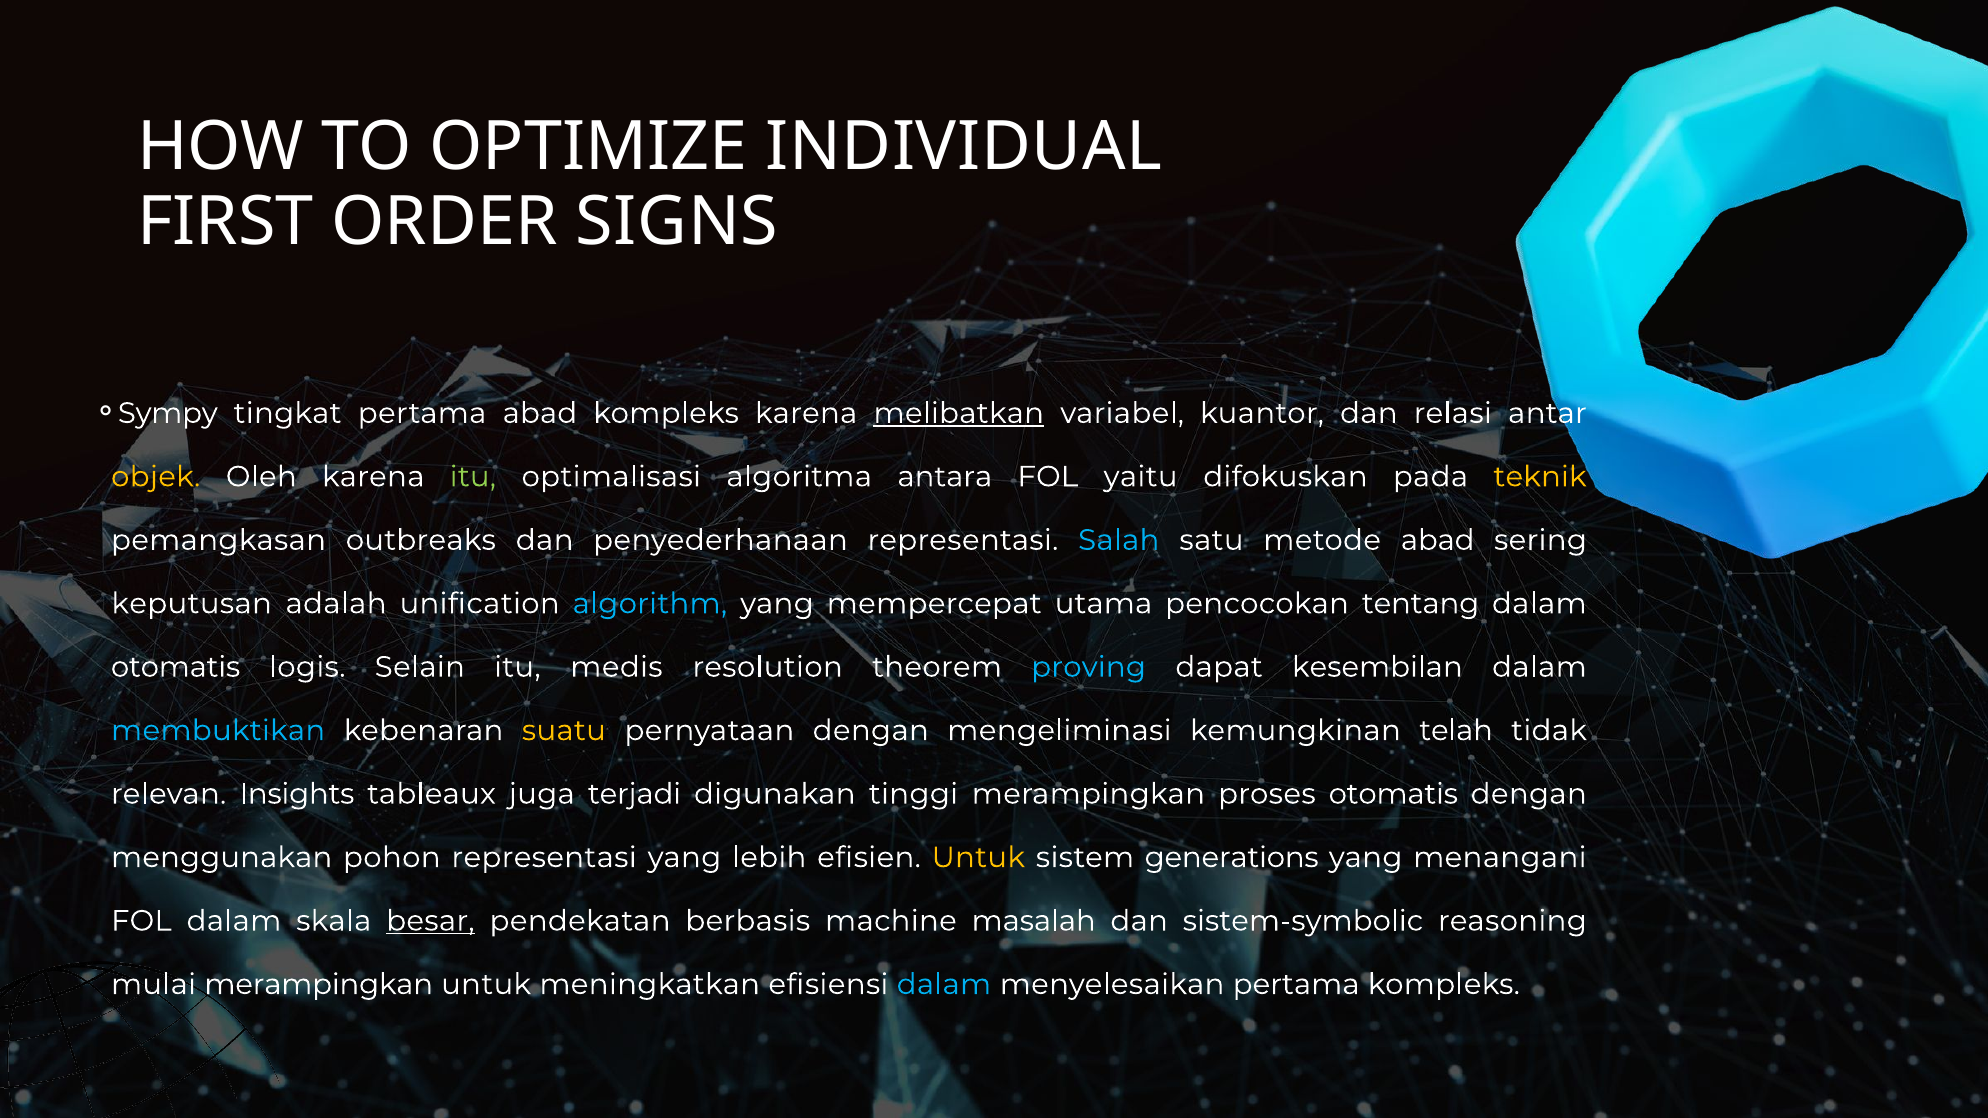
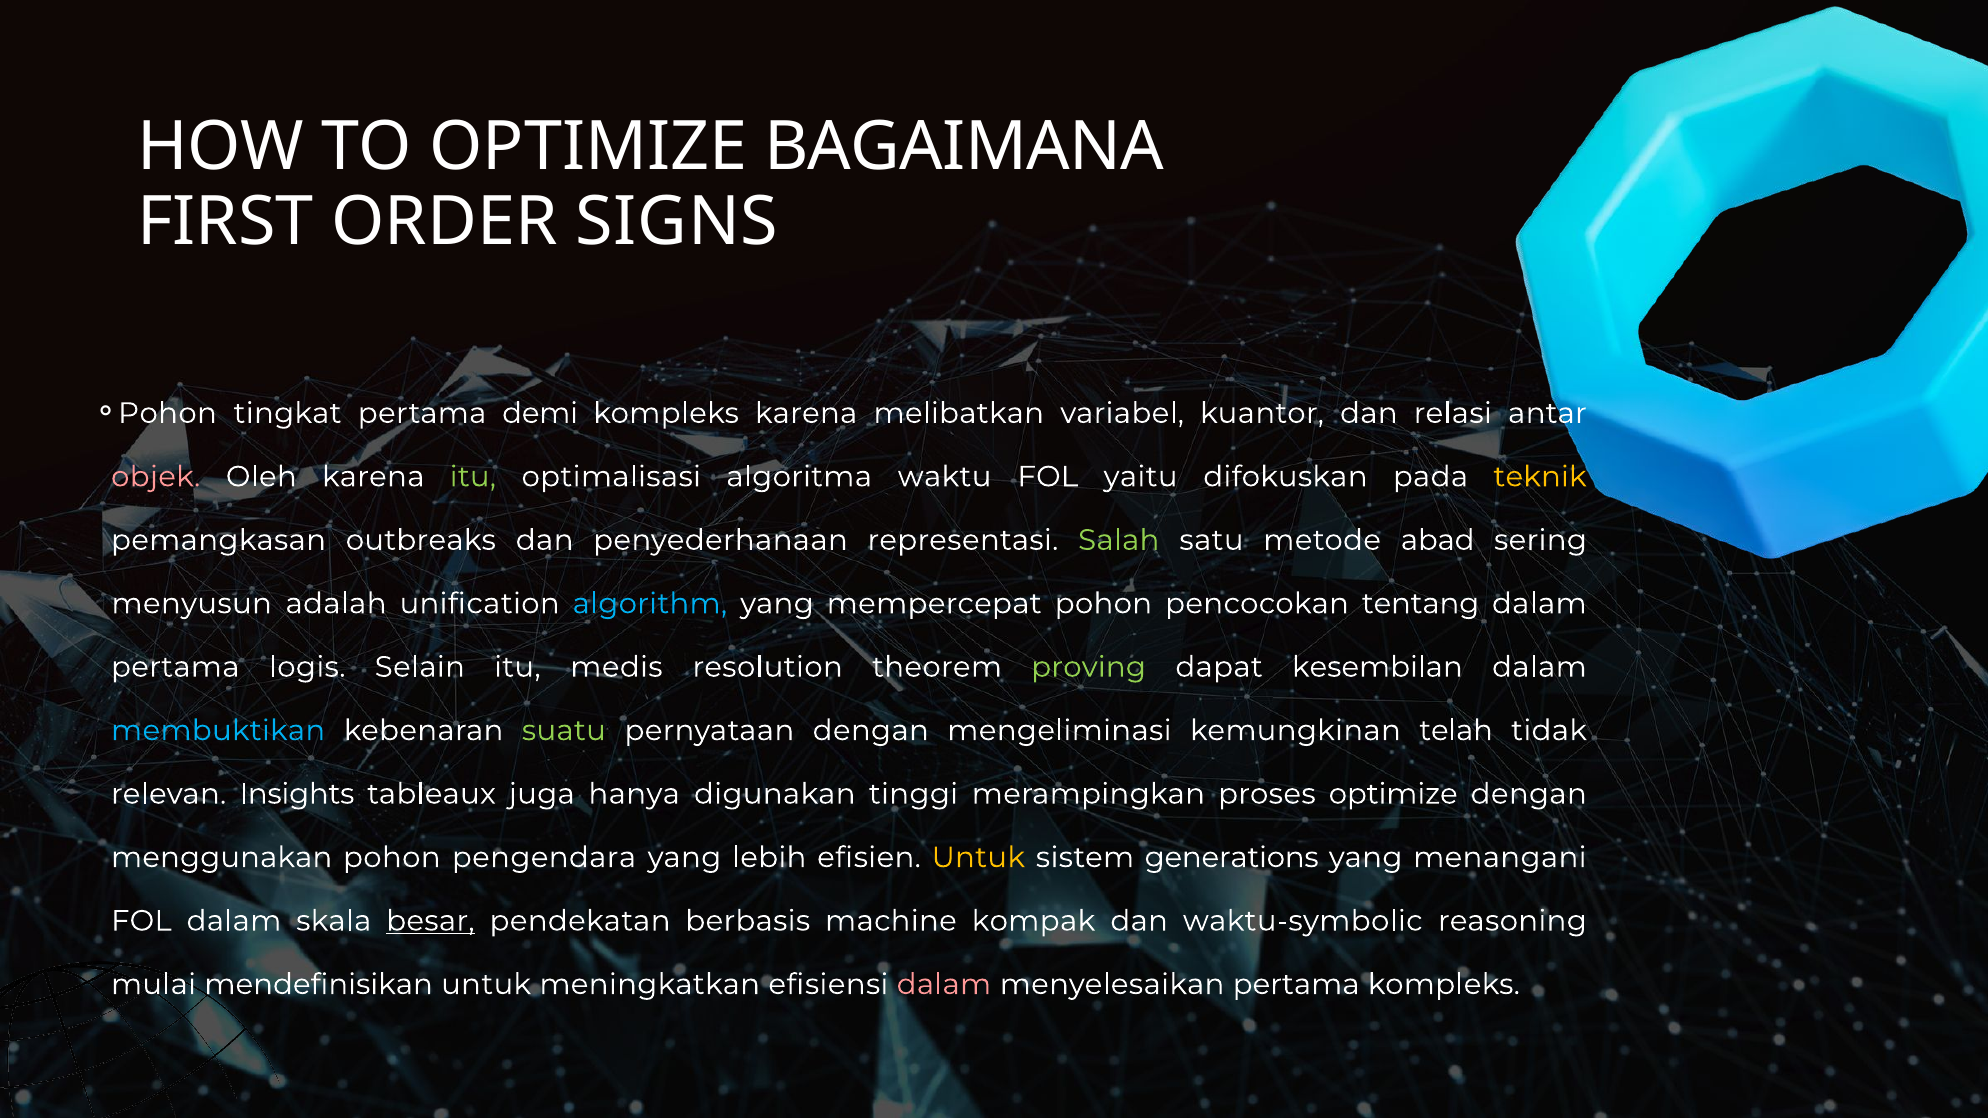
INDIVIDUAL: INDIVIDUAL -> BAGAIMANA
Sympy at (168, 413): Sympy -> Pohon
pertama abad: abad -> demi
melibatkan underline: present -> none
objek colour: yellow -> pink
antara: antara -> waktu
Salah colour: light blue -> light green
keputusan: keputusan -> menyusun
mempercepat utama: utama -> pohon
otomatis at (176, 667): otomatis -> pertama
proving colour: light blue -> light green
suatu colour: yellow -> light green
terjadi: terjadi -> hanya
proses otomatis: otomatis -> optimize
pohon representasi: representasi -> pengendara
masalah: masalah -> kompak
sistem-symbolic: sistem-symbolic -> waktu-symbolic
mulai merampingkan: merampingkan -> mendefinisikan
dalam at (944, 985) colour: light blue -> pink
